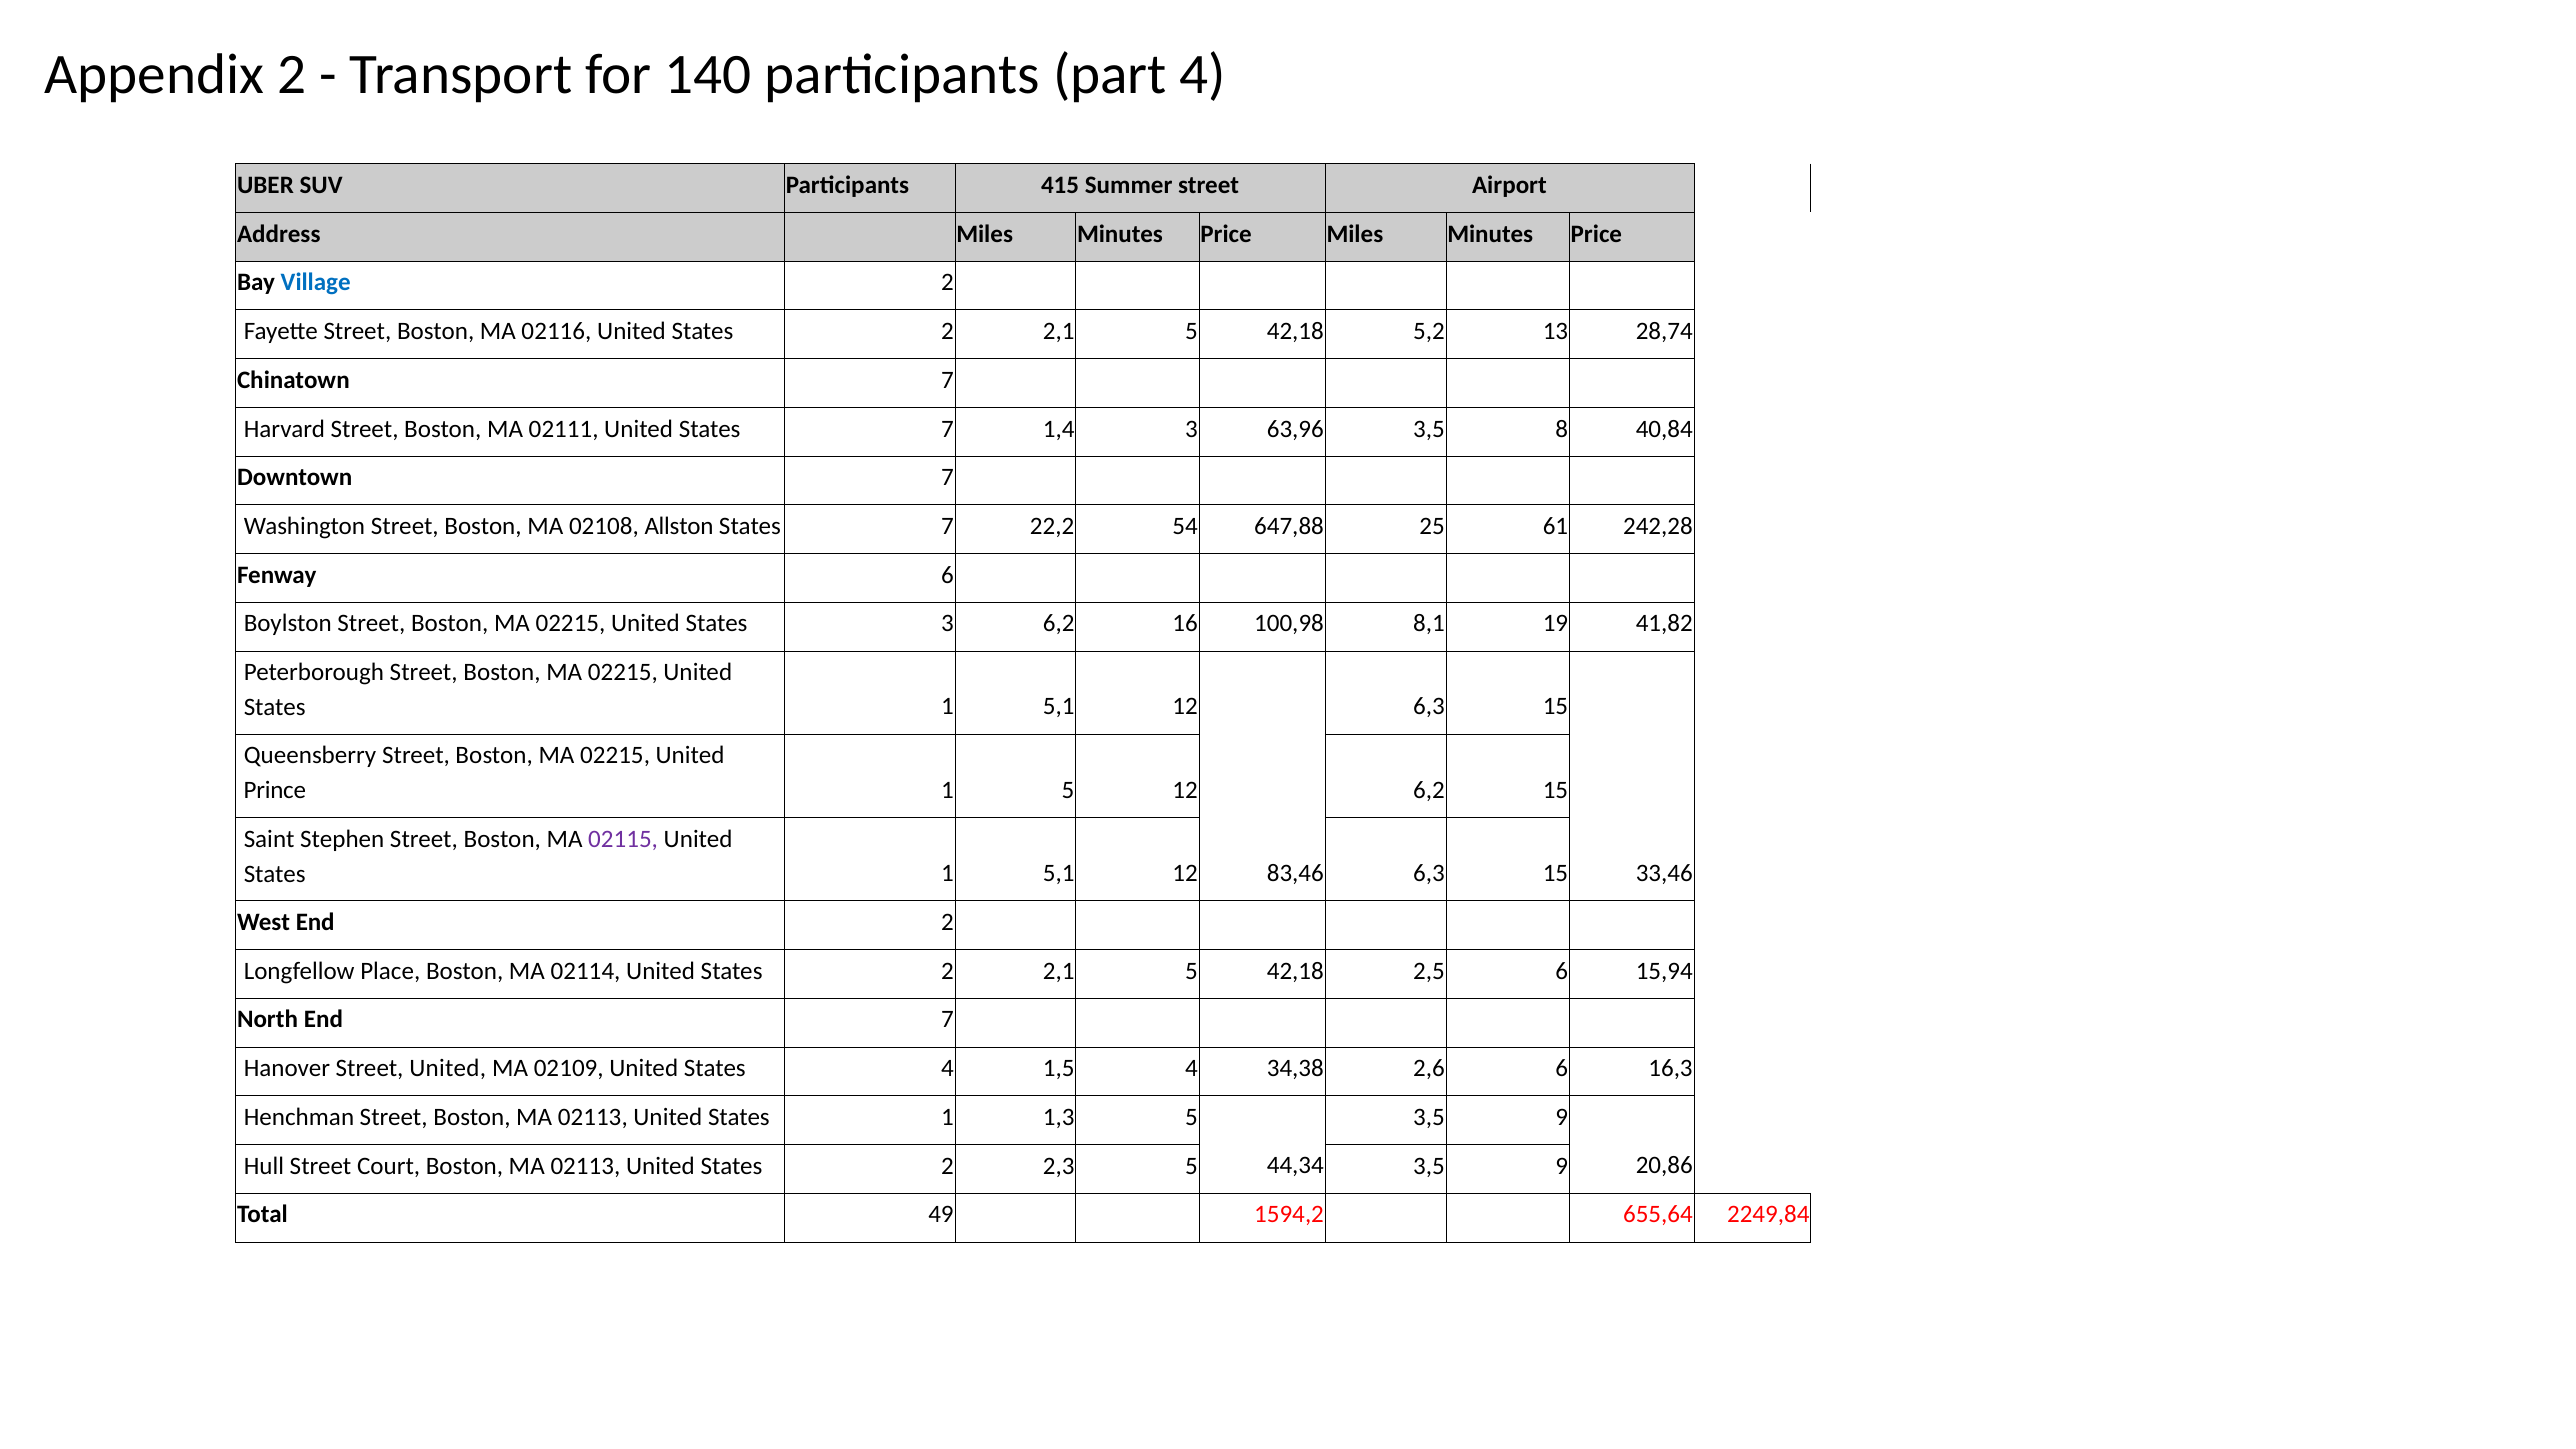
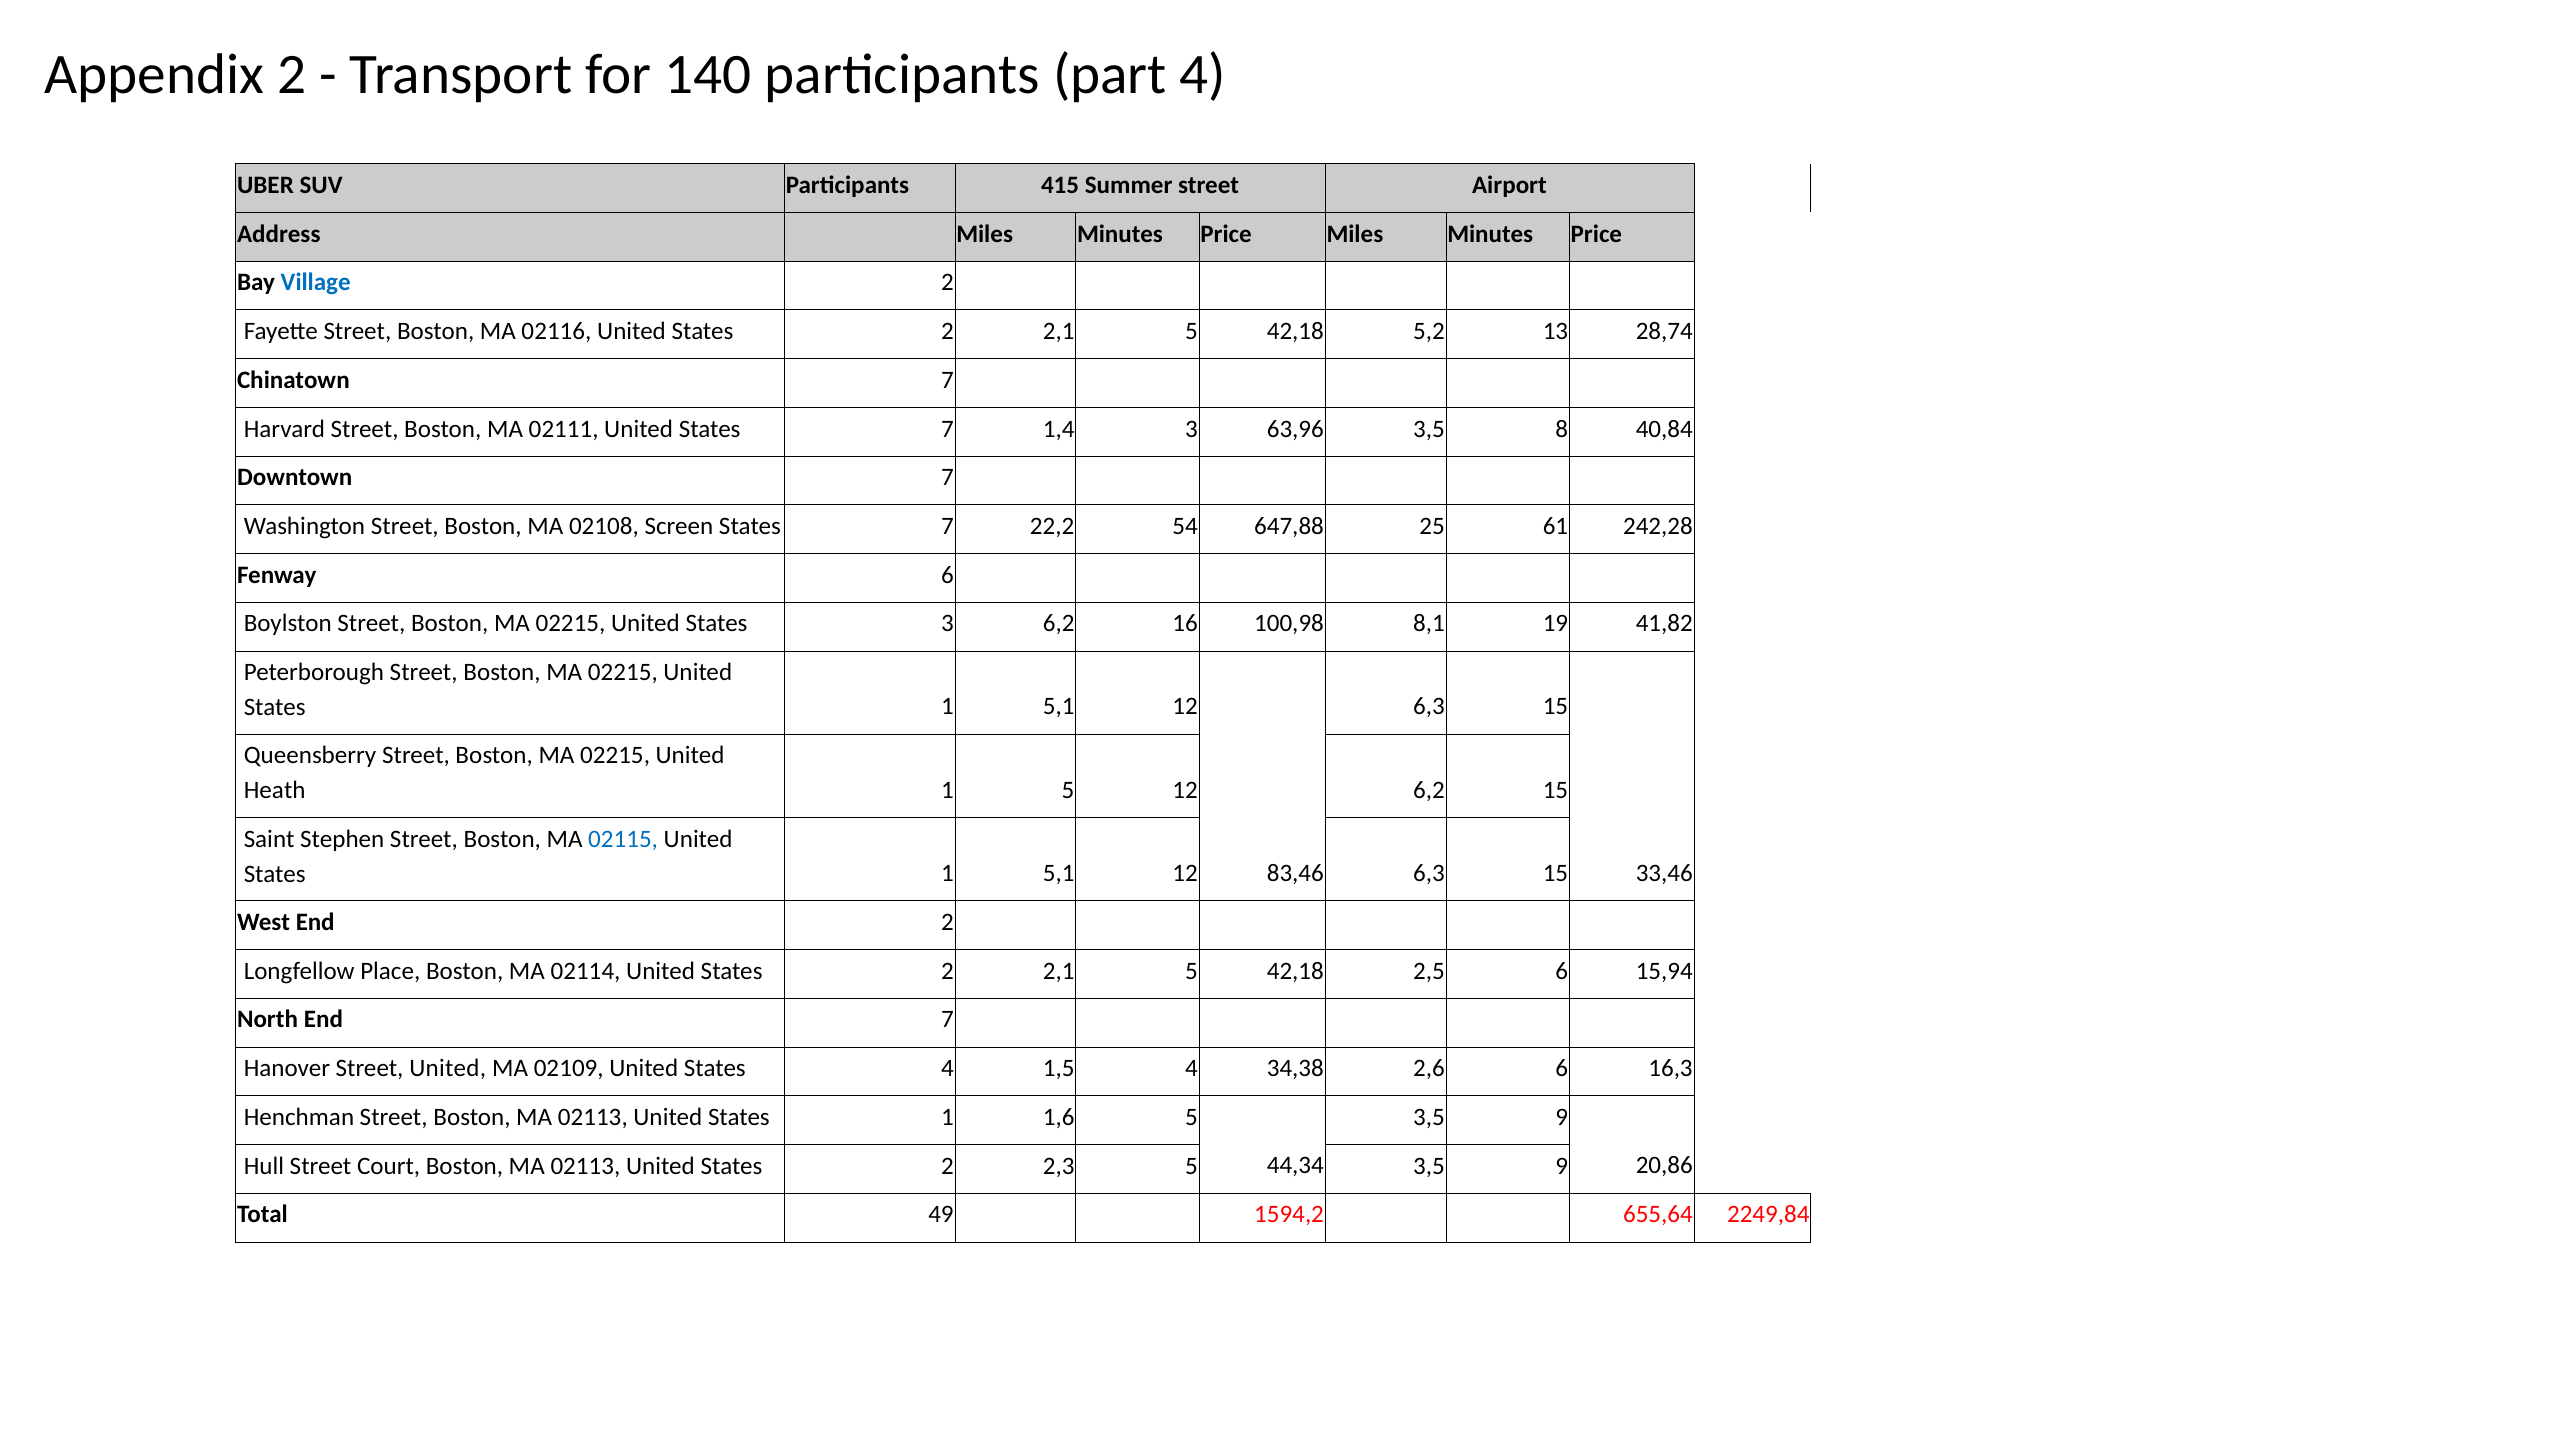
Allston: Allston -> Screen
Prince: Prince -> Heath
02115 colour: purple -> blue
1,3: 1,3 -> 1,6
